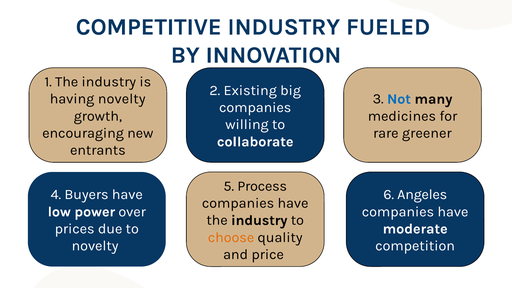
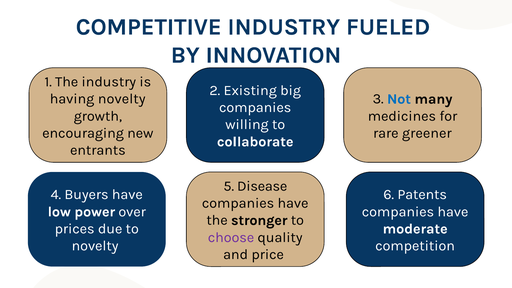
Process: Process -> Disease
Angeles: Angeles -> Patents
industry at (259, 220): industry -> stronger
choose colour: orange -> purple
